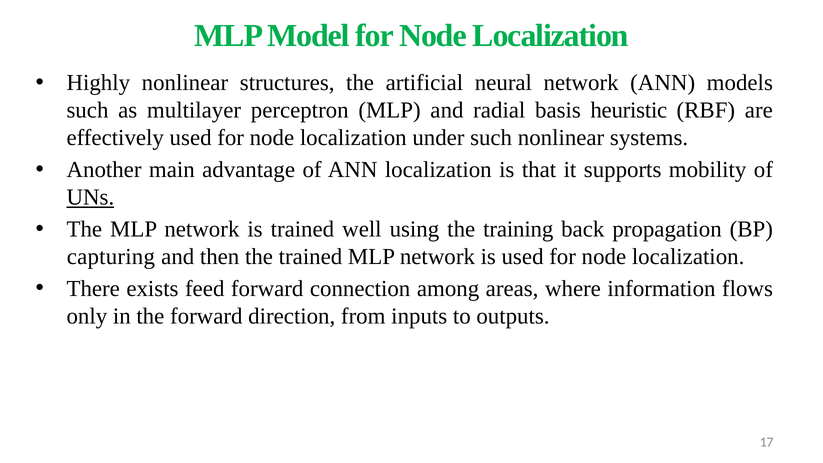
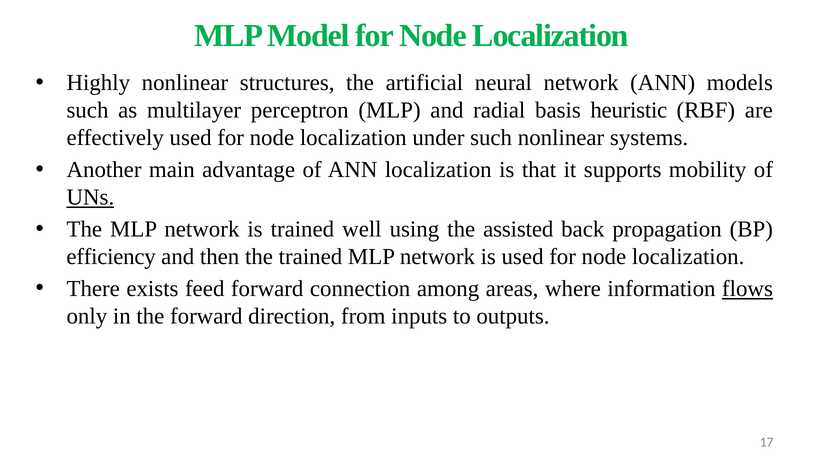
training: training -> assisted
capturing: capturing -> efficiency
flows underline: none -> present
